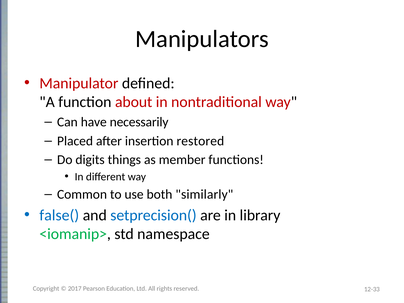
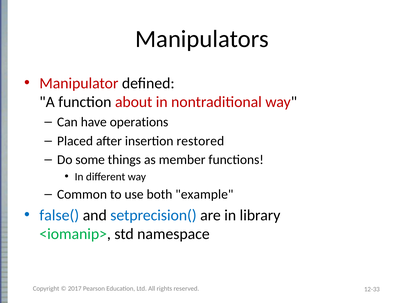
necessarily: necessarily -> operations
digits: digits -> some
similarly: similarly -> example
